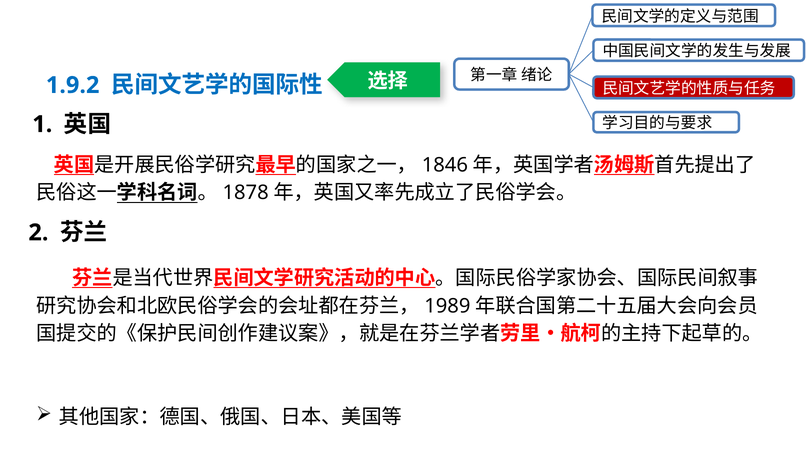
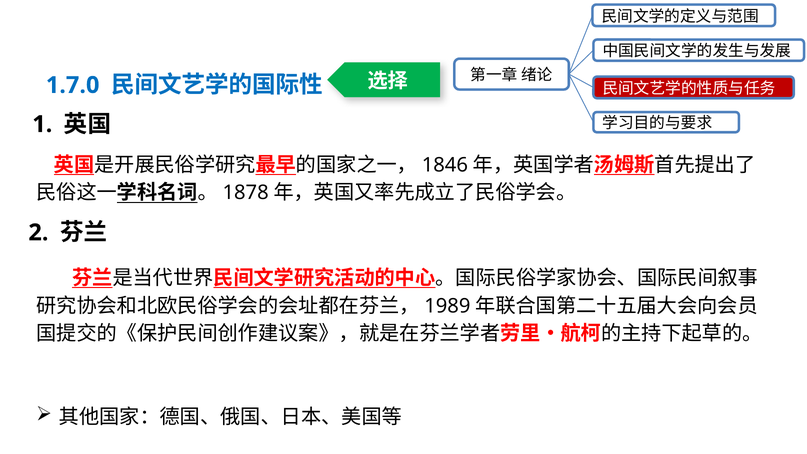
1.9.2: 1.9.2 -> 1.7.0
